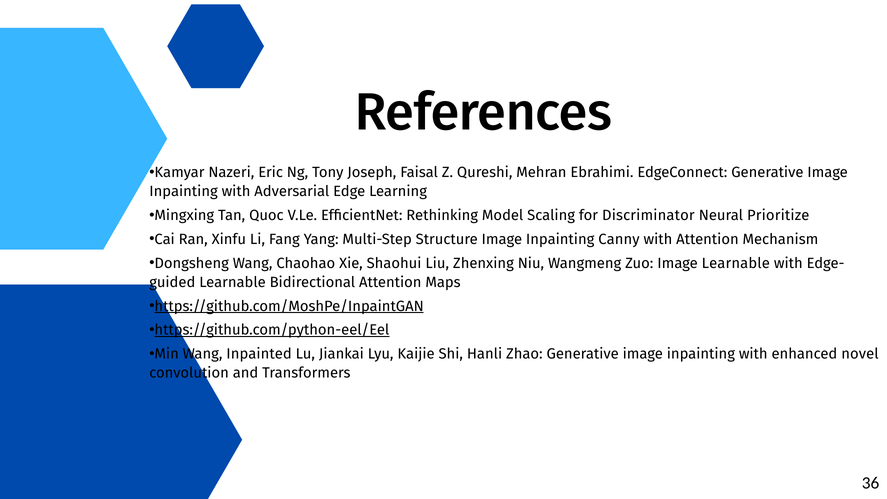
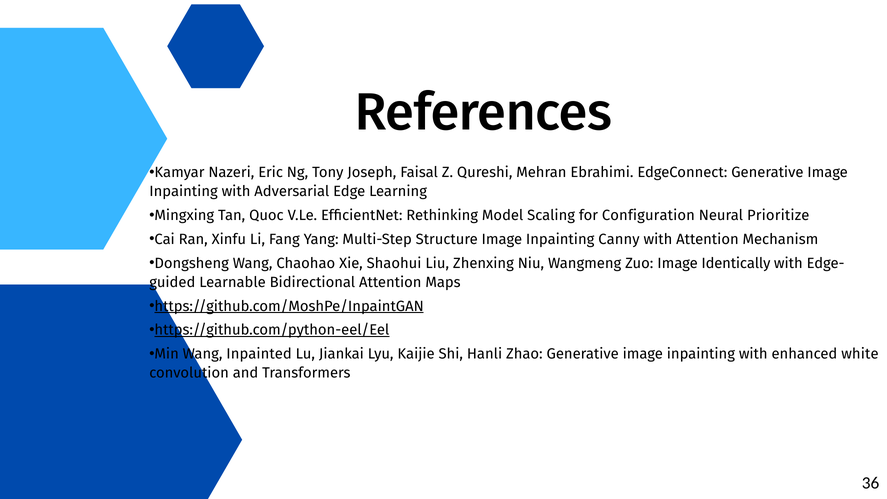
Discriminator: Discriminator -> Configuration
Image Learnable: Learnable -> Identically
novel: novel -> white
